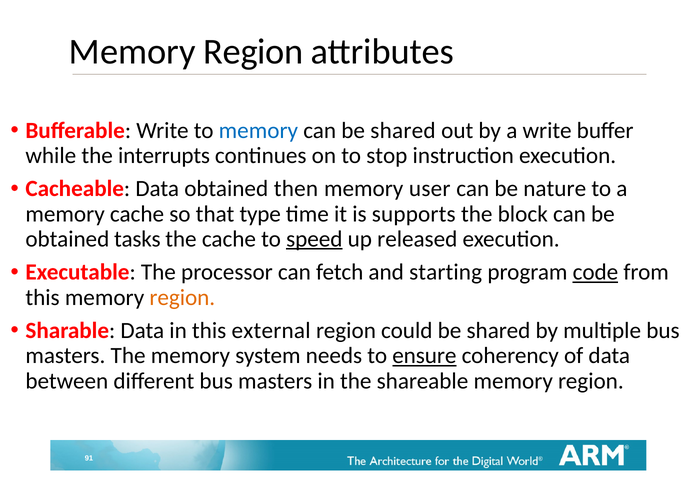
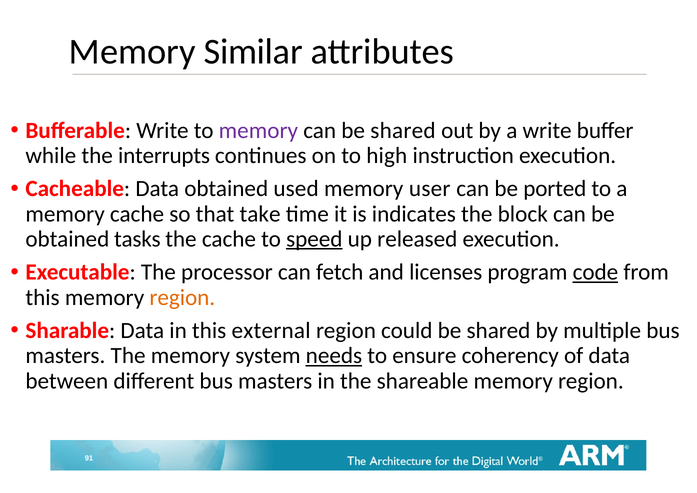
Region at (253, 51): Region -> Similar
memory at (258, 130) colour: blue -> purple
stop: stop -> high
then: then -> used
nature: nature -> ported
type: type -> take
supports: supports -> indicates
starting: starting -> licenses
needs underline: none -> present
ensure underline: present -> none
